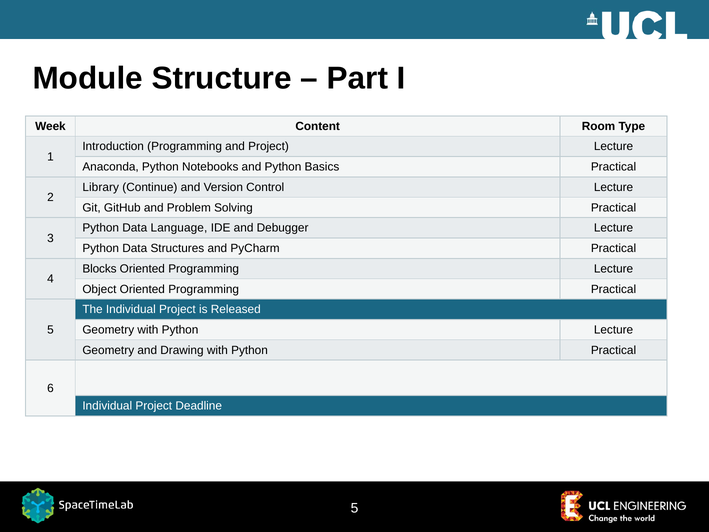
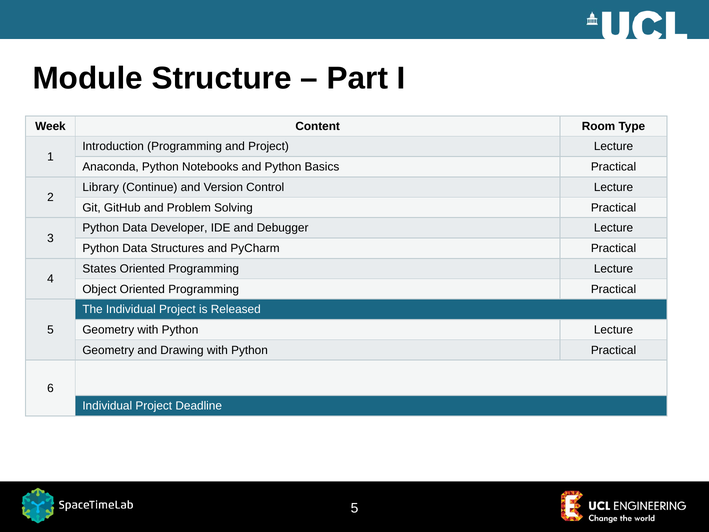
Language: Language -> Developer
Blocks: Blocks -> States
